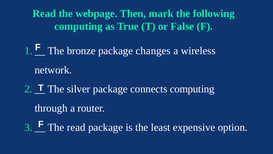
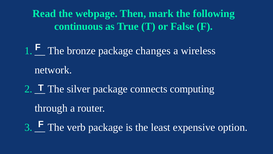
computing at (78, 26): computing -> continuous
The read: read -> verb
